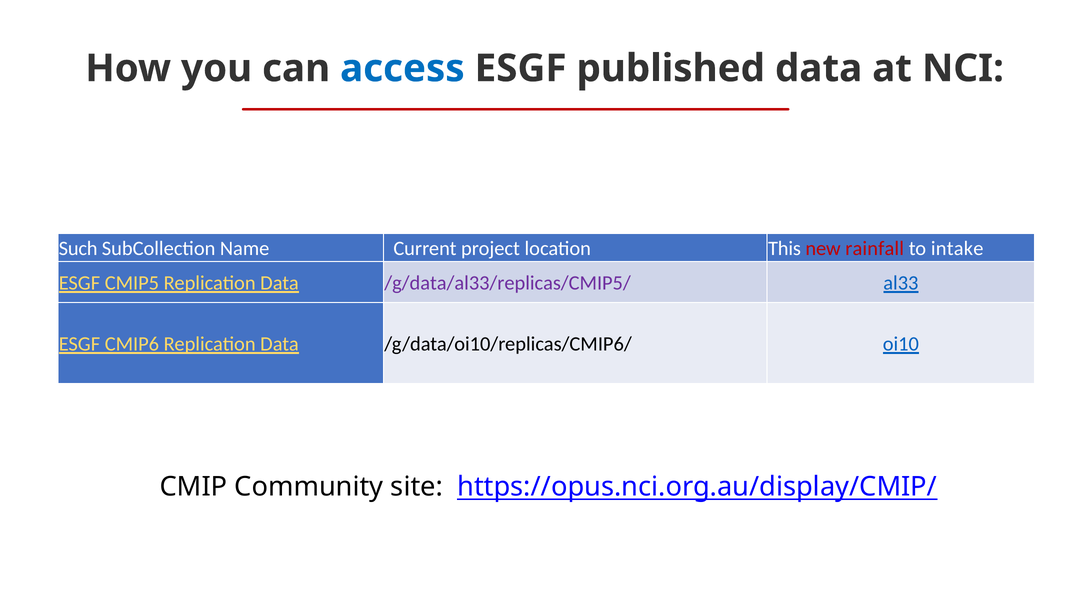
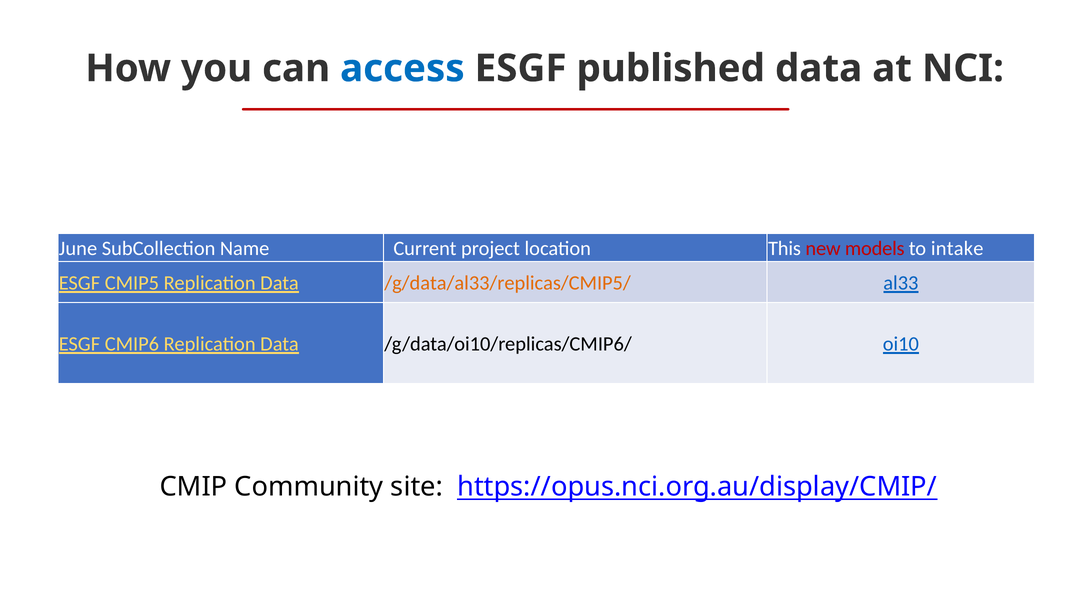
Such: Such -> June
rainfall: rainfall -> models
/g/data/al33/replicas/CMIP5/ colour: purple -> orange
